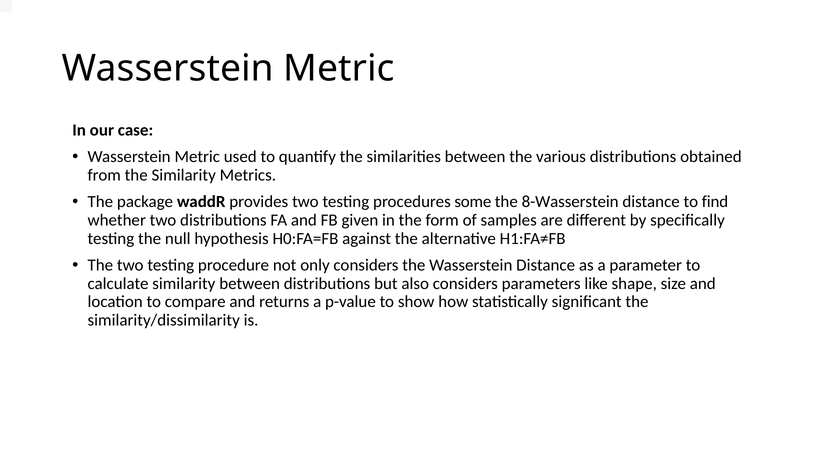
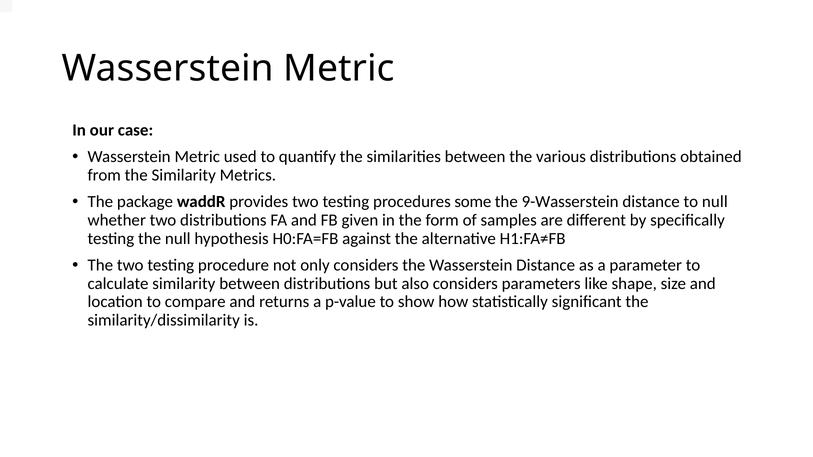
8-Wasserstein: 8-Wasserstein -> 9-Wasserstein
to find: find -> null
